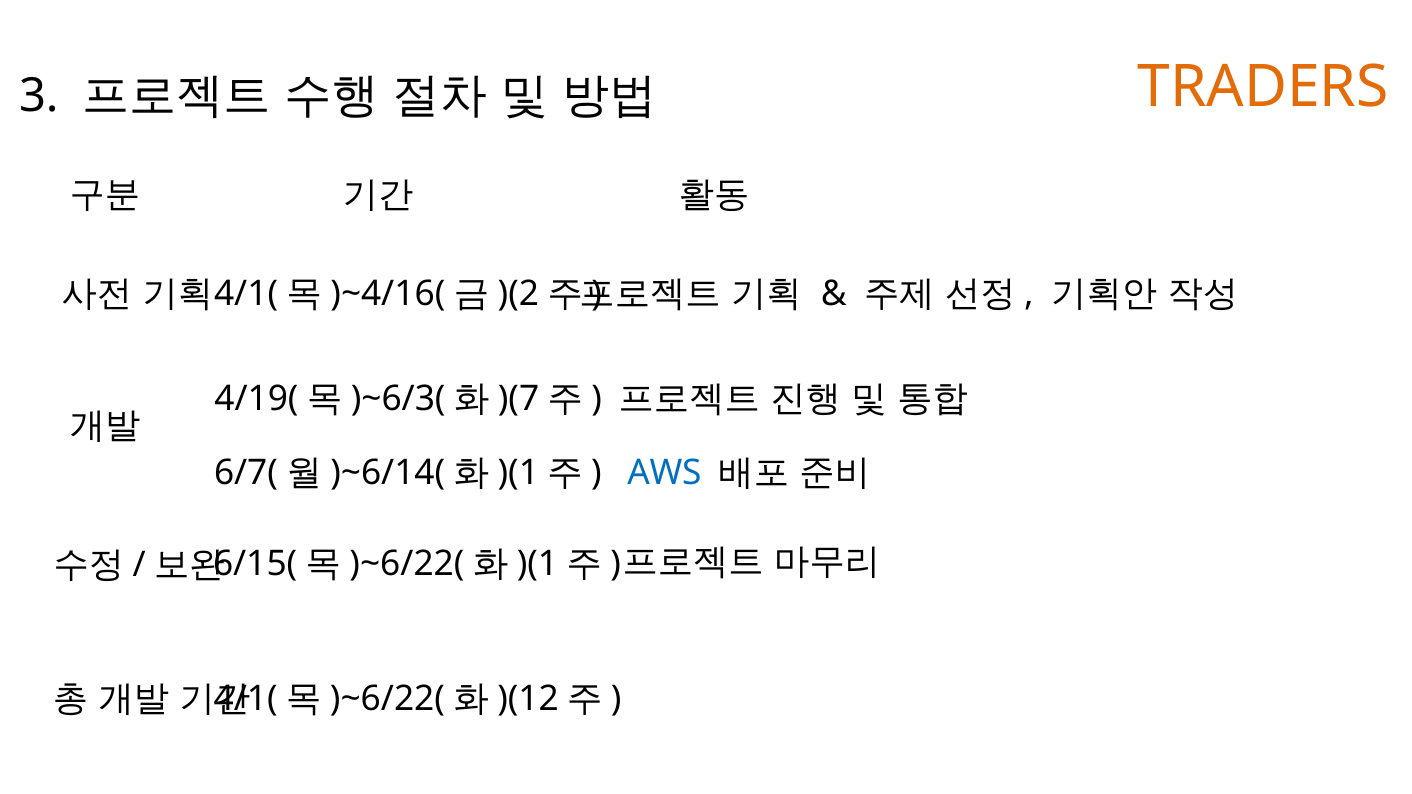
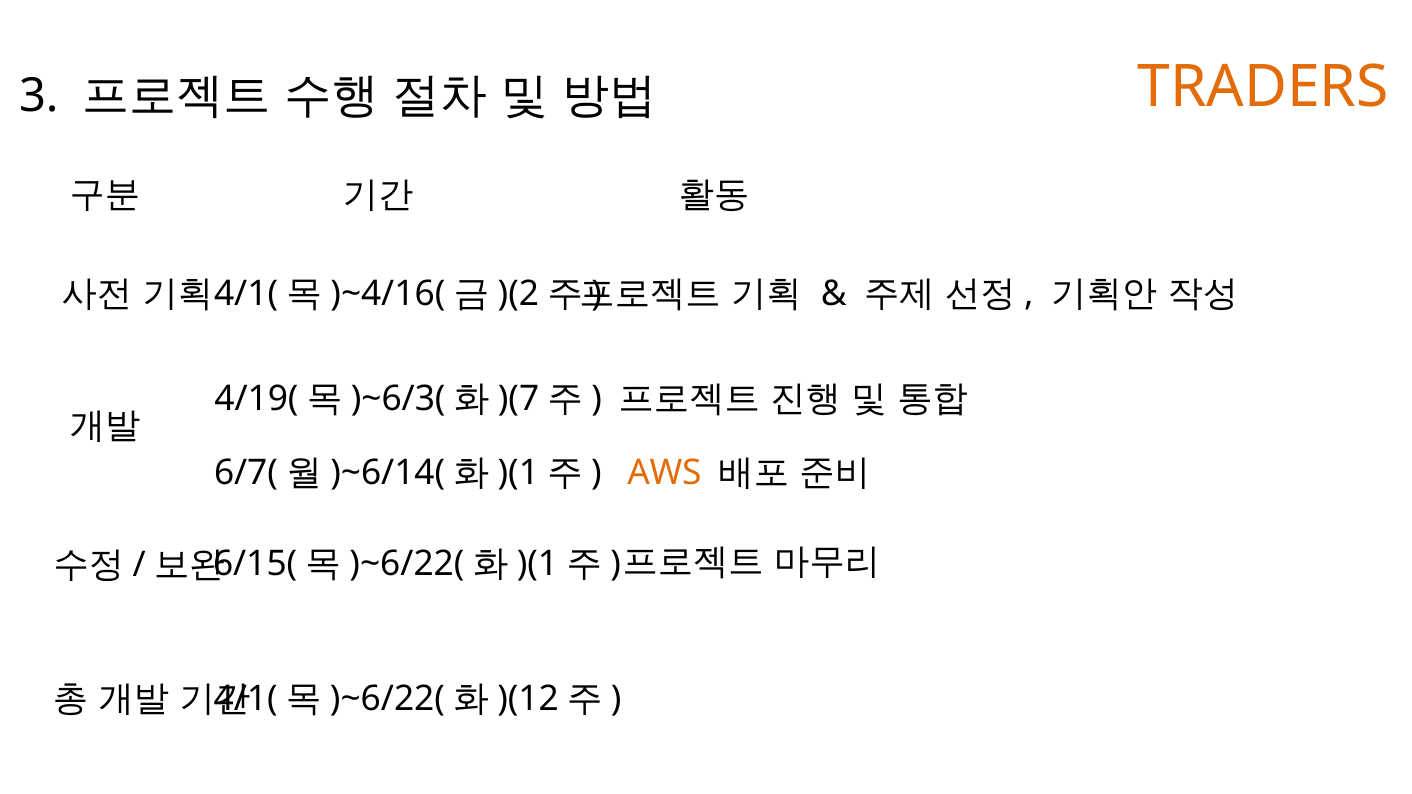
AWS colour: blue -> orange
